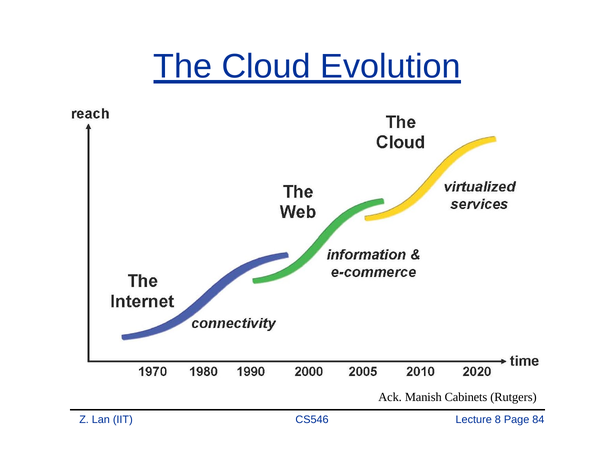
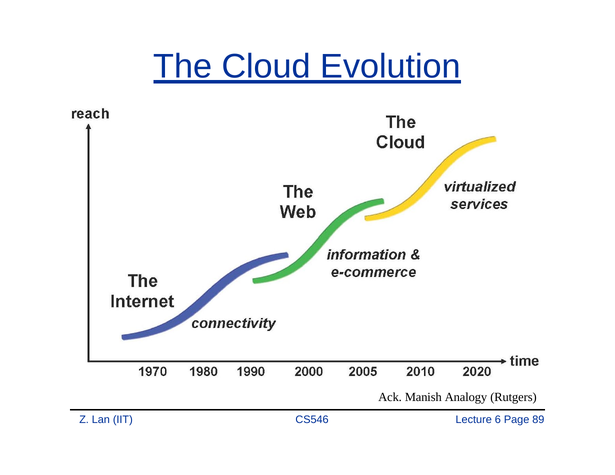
Cabinets: Cabinets -> Analogy
8: 8 -> 6
84: 84 -> 89
